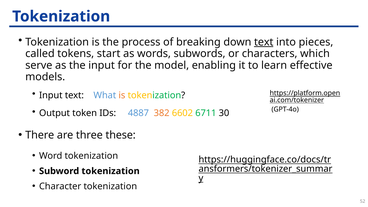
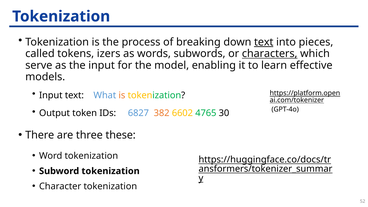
start: start -> izers
characters underline: none -> present
4887: 4887 -> 6827
6711: 6711 -> 4765
